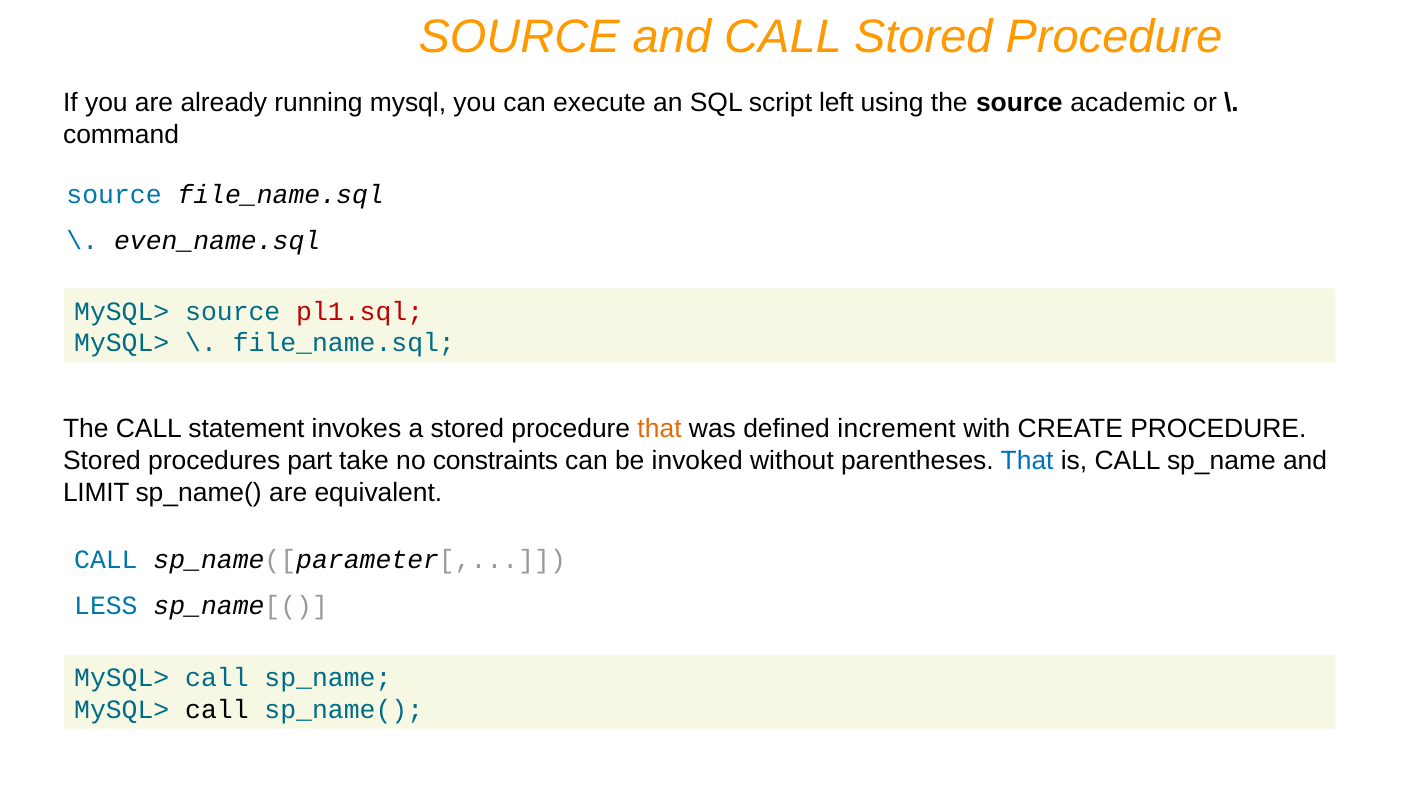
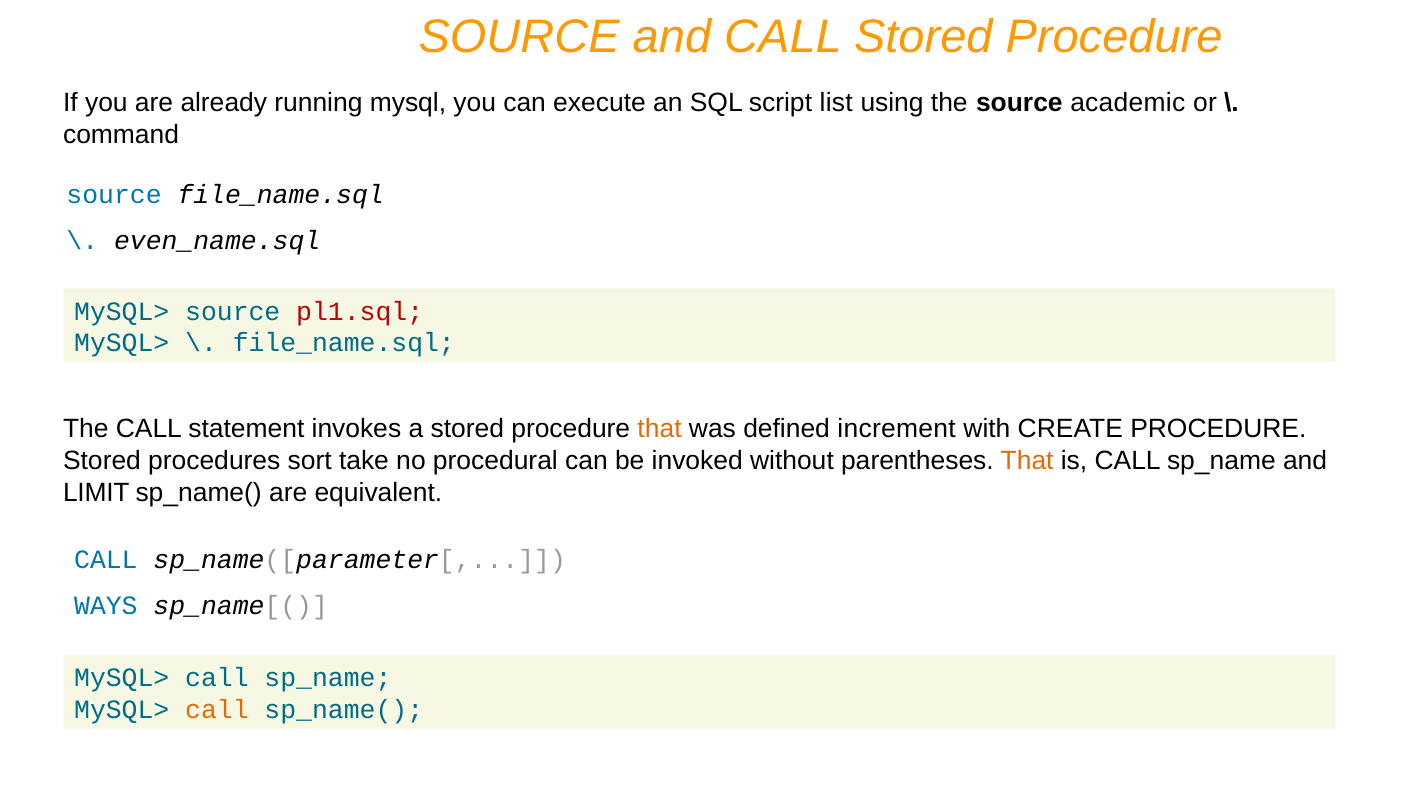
left: left -> list
part: part -> sort
constraints: constraints -> procedural
That at (1027, 461) colour: blue -> orange
LESS: LESS -> WAYS
call at (217, 710) colour: black -> orange
